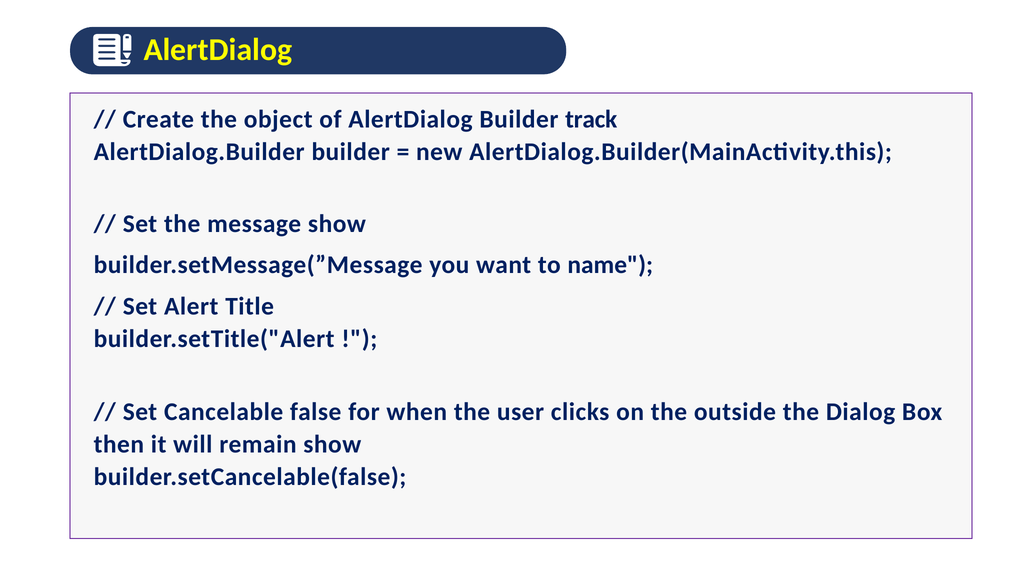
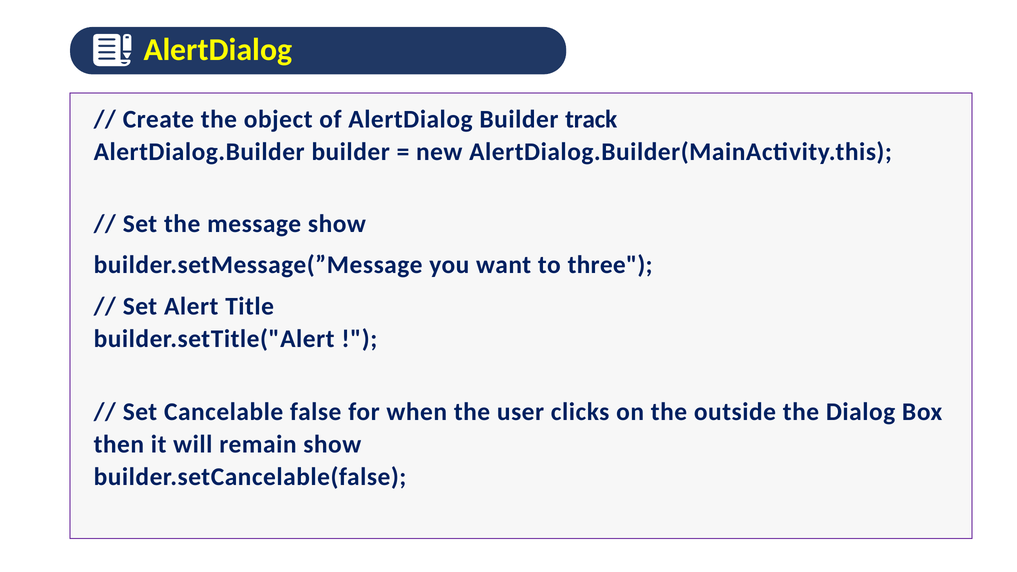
name: name -> three
